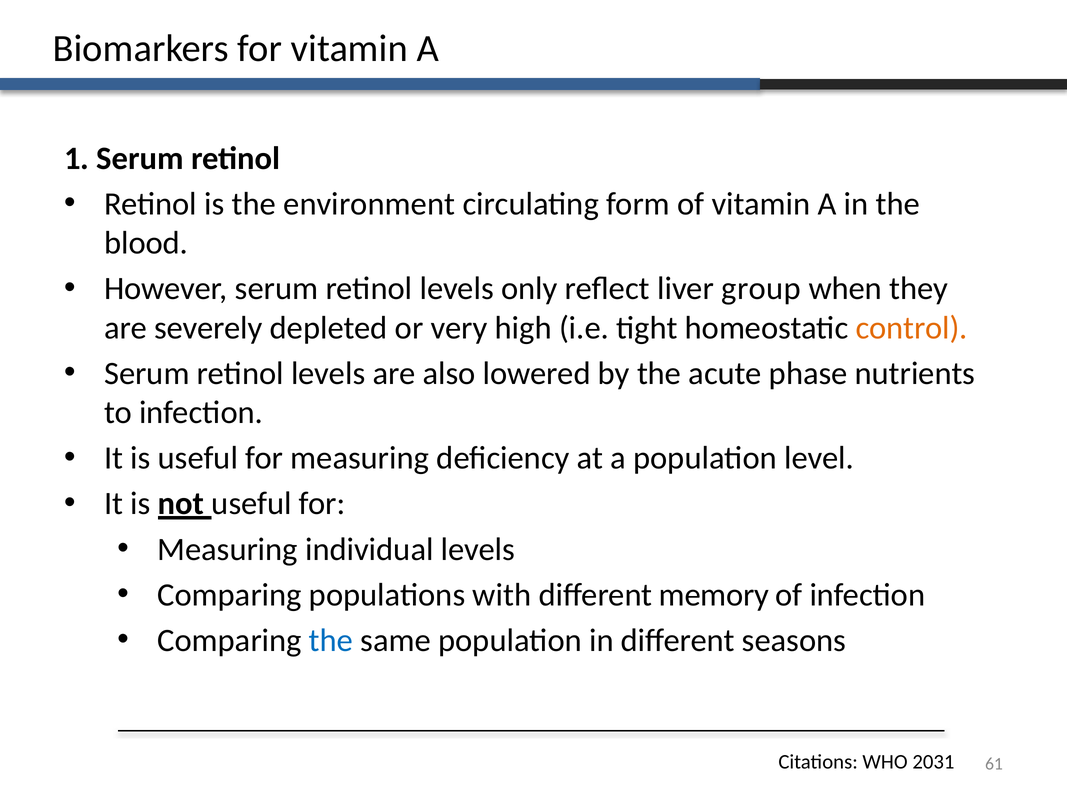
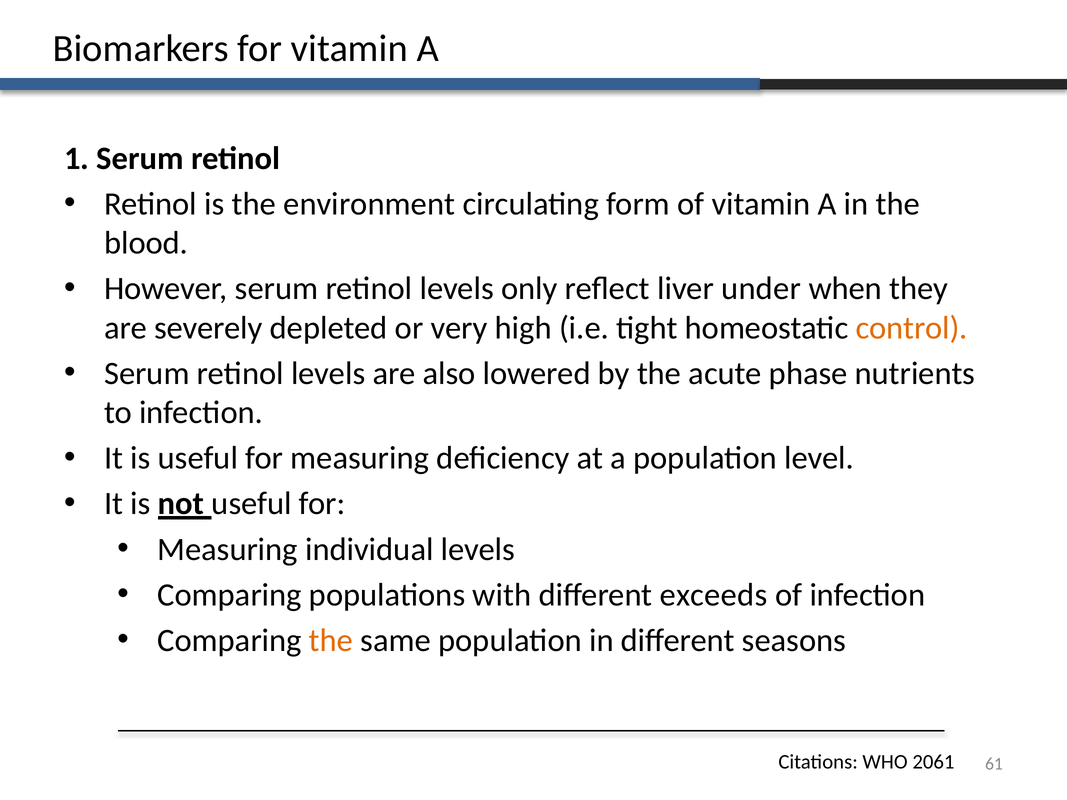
group: group -> under
memory: memory -> exceeds
the at (331, 641) colour: blue -> orange
2031: 2031 -> 2061
